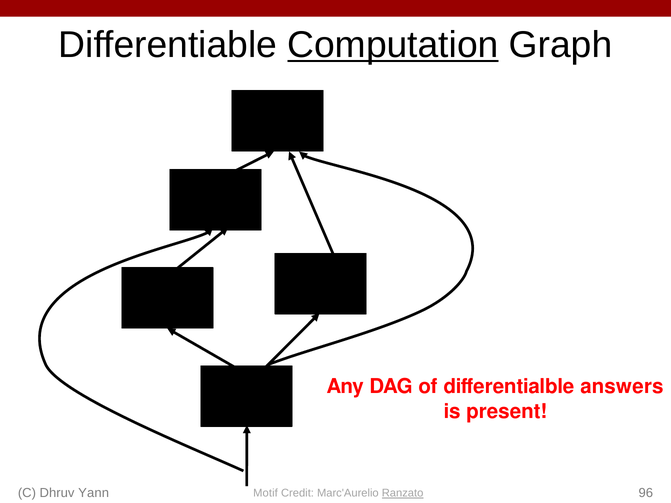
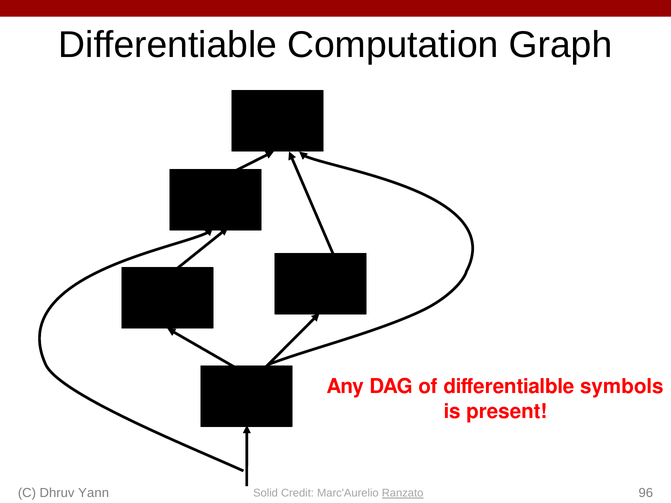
Computation underline: present -> none
answers: answers -> symbols
Motif: Motif -> Solid
